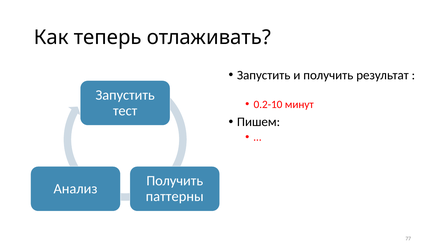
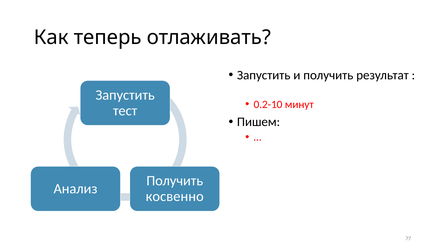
паттерны: паттерны -> косвенно
